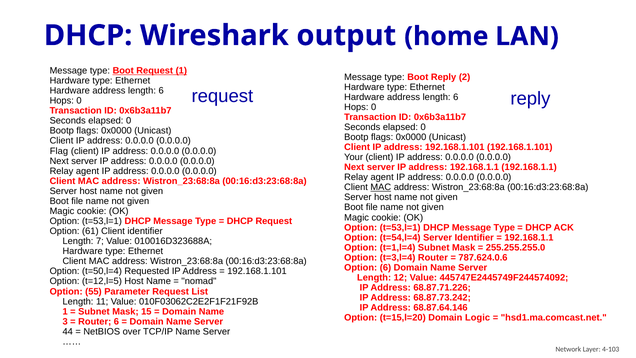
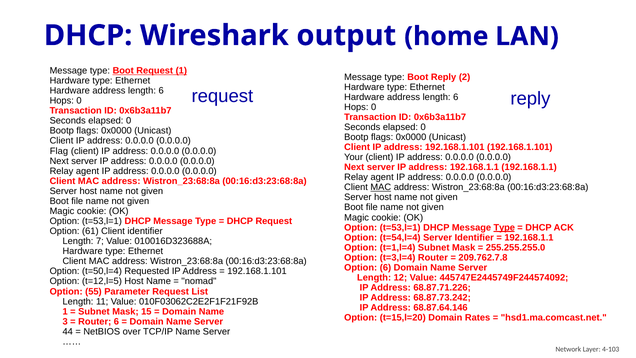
Type at (504, 227) underline: none -> present
787.624.0.6: 787.624.0.6 -> 209.762.7.8
Logic: Logic -> Rates
